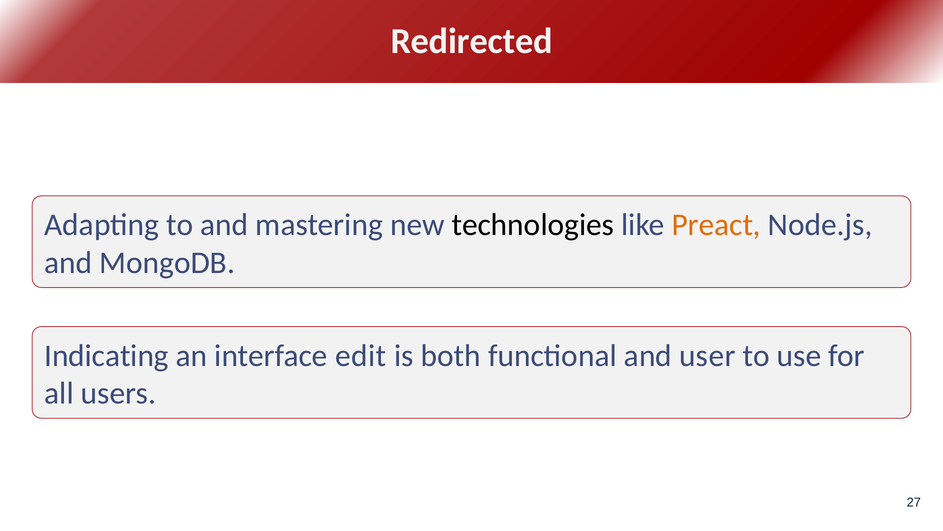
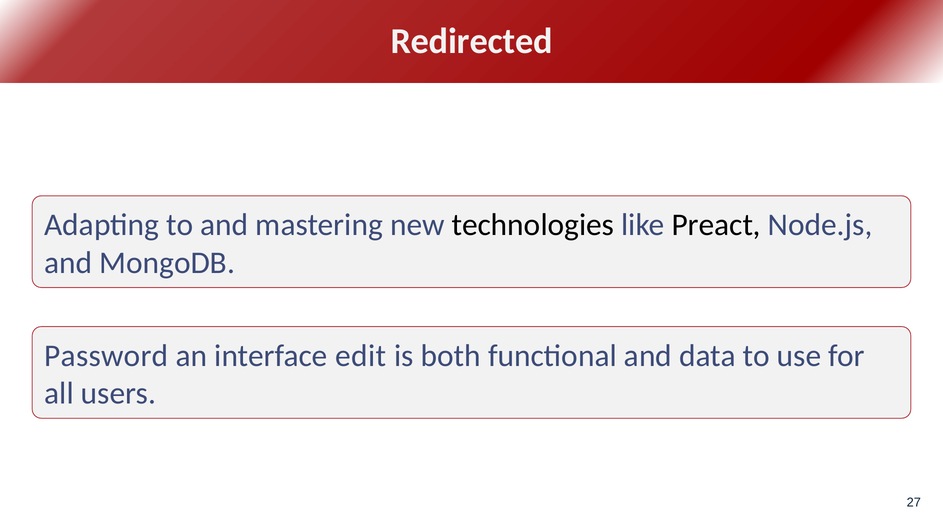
Preact colour: orange -> black
Indicating: Indicating -> Password
user: user -> data
